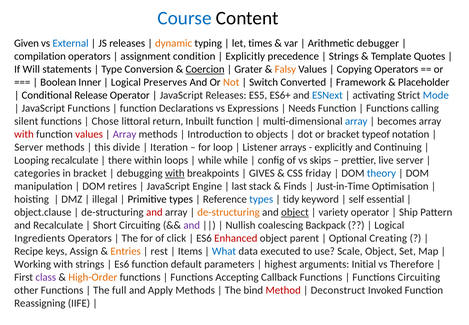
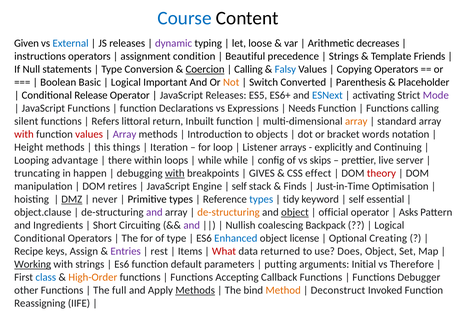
dynamic colour: orange -> purple
times: times -> loose
debugger: debugger -> decreases
compilation: compilation -> instructions
Explicitly at (245, 56): Explicitly -> Beautiful
Quotes: Quotes -> Friends
Will: Will -> Null
Grater at (248, 69): Grater -> Calling
Falsy colour: orange -> blue
Inner: Inner -> Basic
Preserves: Preserves -> Important
Framework: Framework -> Parenthesis
Mode colour: blue -> purple
Chose: Chose -> Refers
array at (356, 121) colour: blue -> orange
becomes: becomes -> standard
typeof: typeof -> words
Server at (29, 147): Server -> Height
divide: divide -> things
Looping recalculate: recalculate -> advantage
categories: categories -> truncating
in bracket: bracket -> happen
friday: friday -> effect
theory colour: blue -> red
last at (239, 186): last -> self
DMZ underline: none -> present
illegal: illegal -> never
and at (154, 212) colour: red -> purple
variety: variety -> official
Ship: Ship -> Asks
and Recalculate: Recalculate -> Ingredients
Ingredients at (40, 238): Ingredients -> Conditional
of click: click -> type
Enhanced colour: red -> blue
parent: parent -> license
Entries colour: orange -> purple
What colour: blue -> red
executed: executed -> returned
Scale: Scale -> Does
Working underline: none -> present
highest: highest -> putting
class colour: purple -> blue
Functions Circuiting: Circuiting -> Debugger
Methods at (195, 290) underline: none -> present
Method colour: red -> orange
